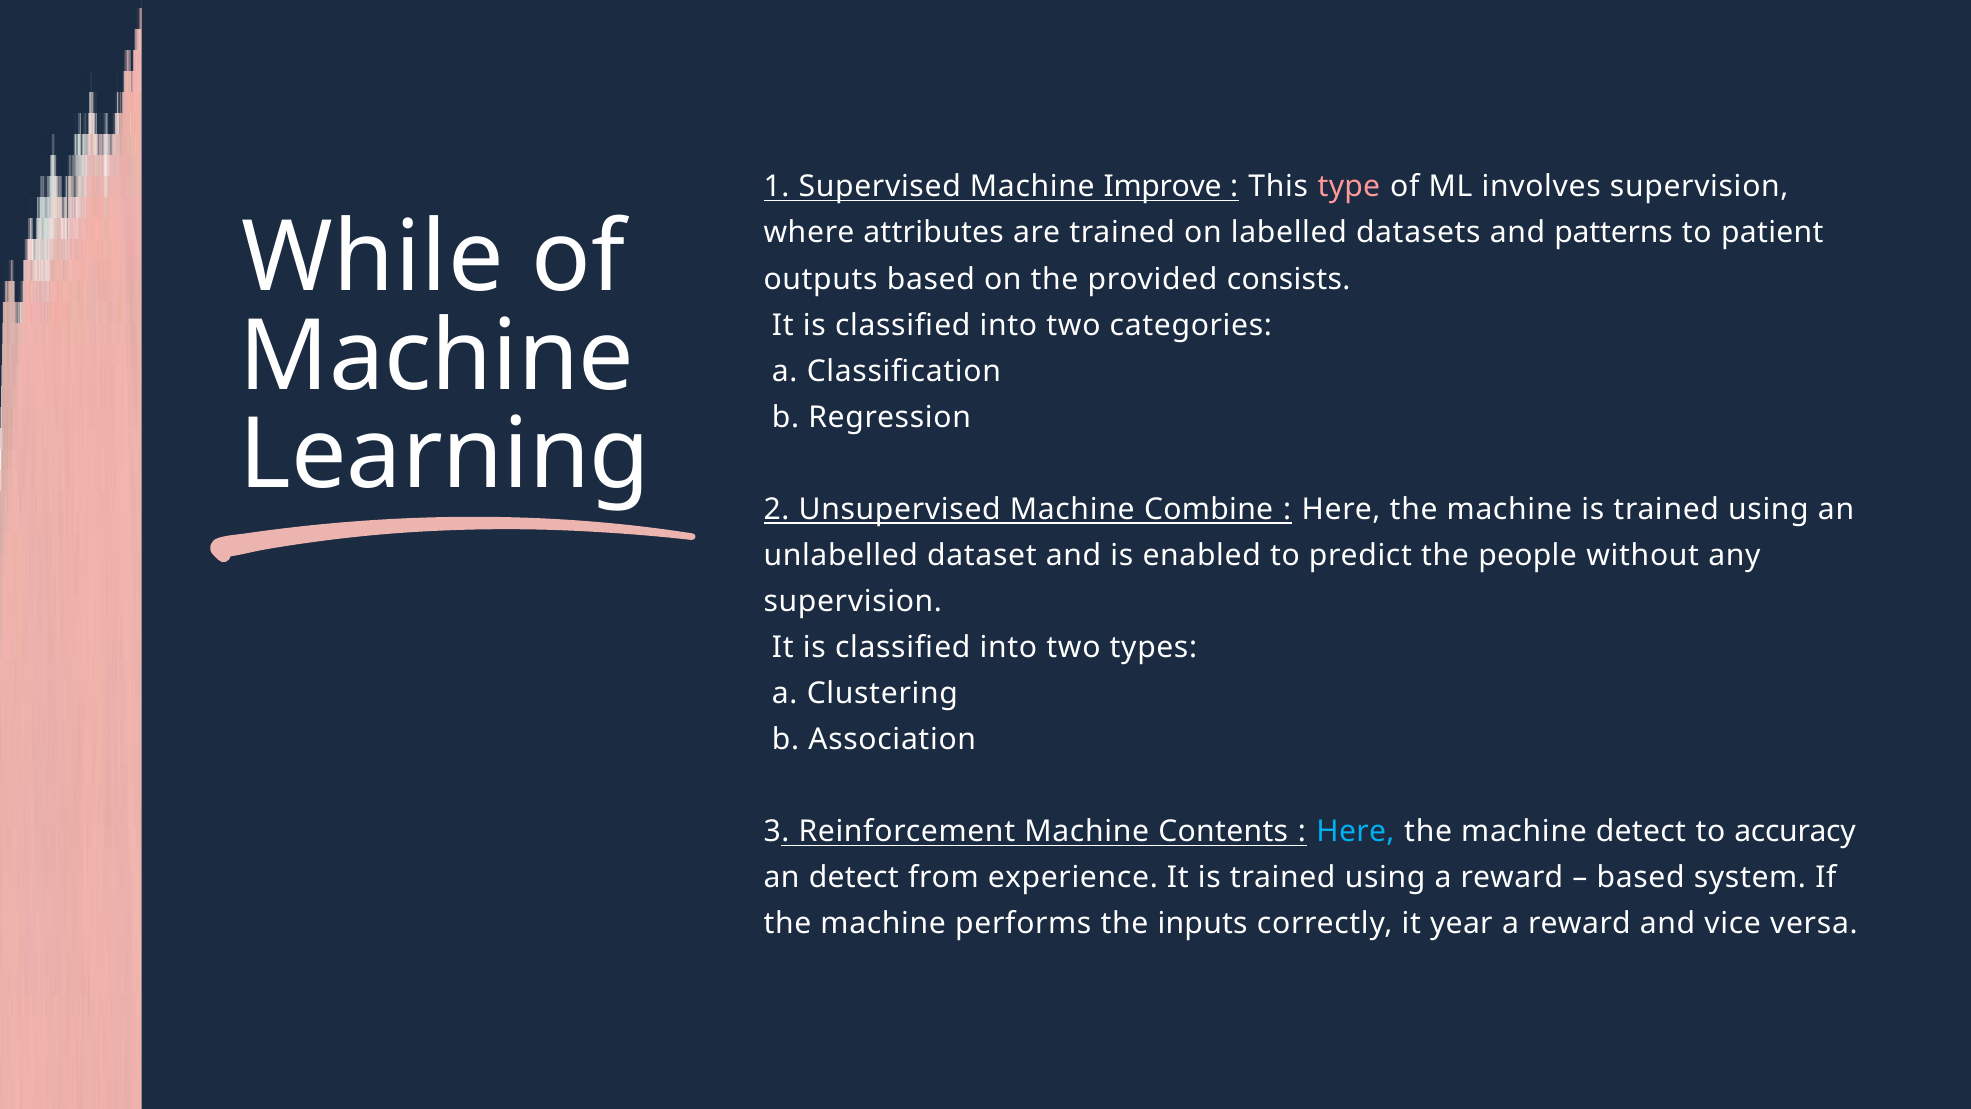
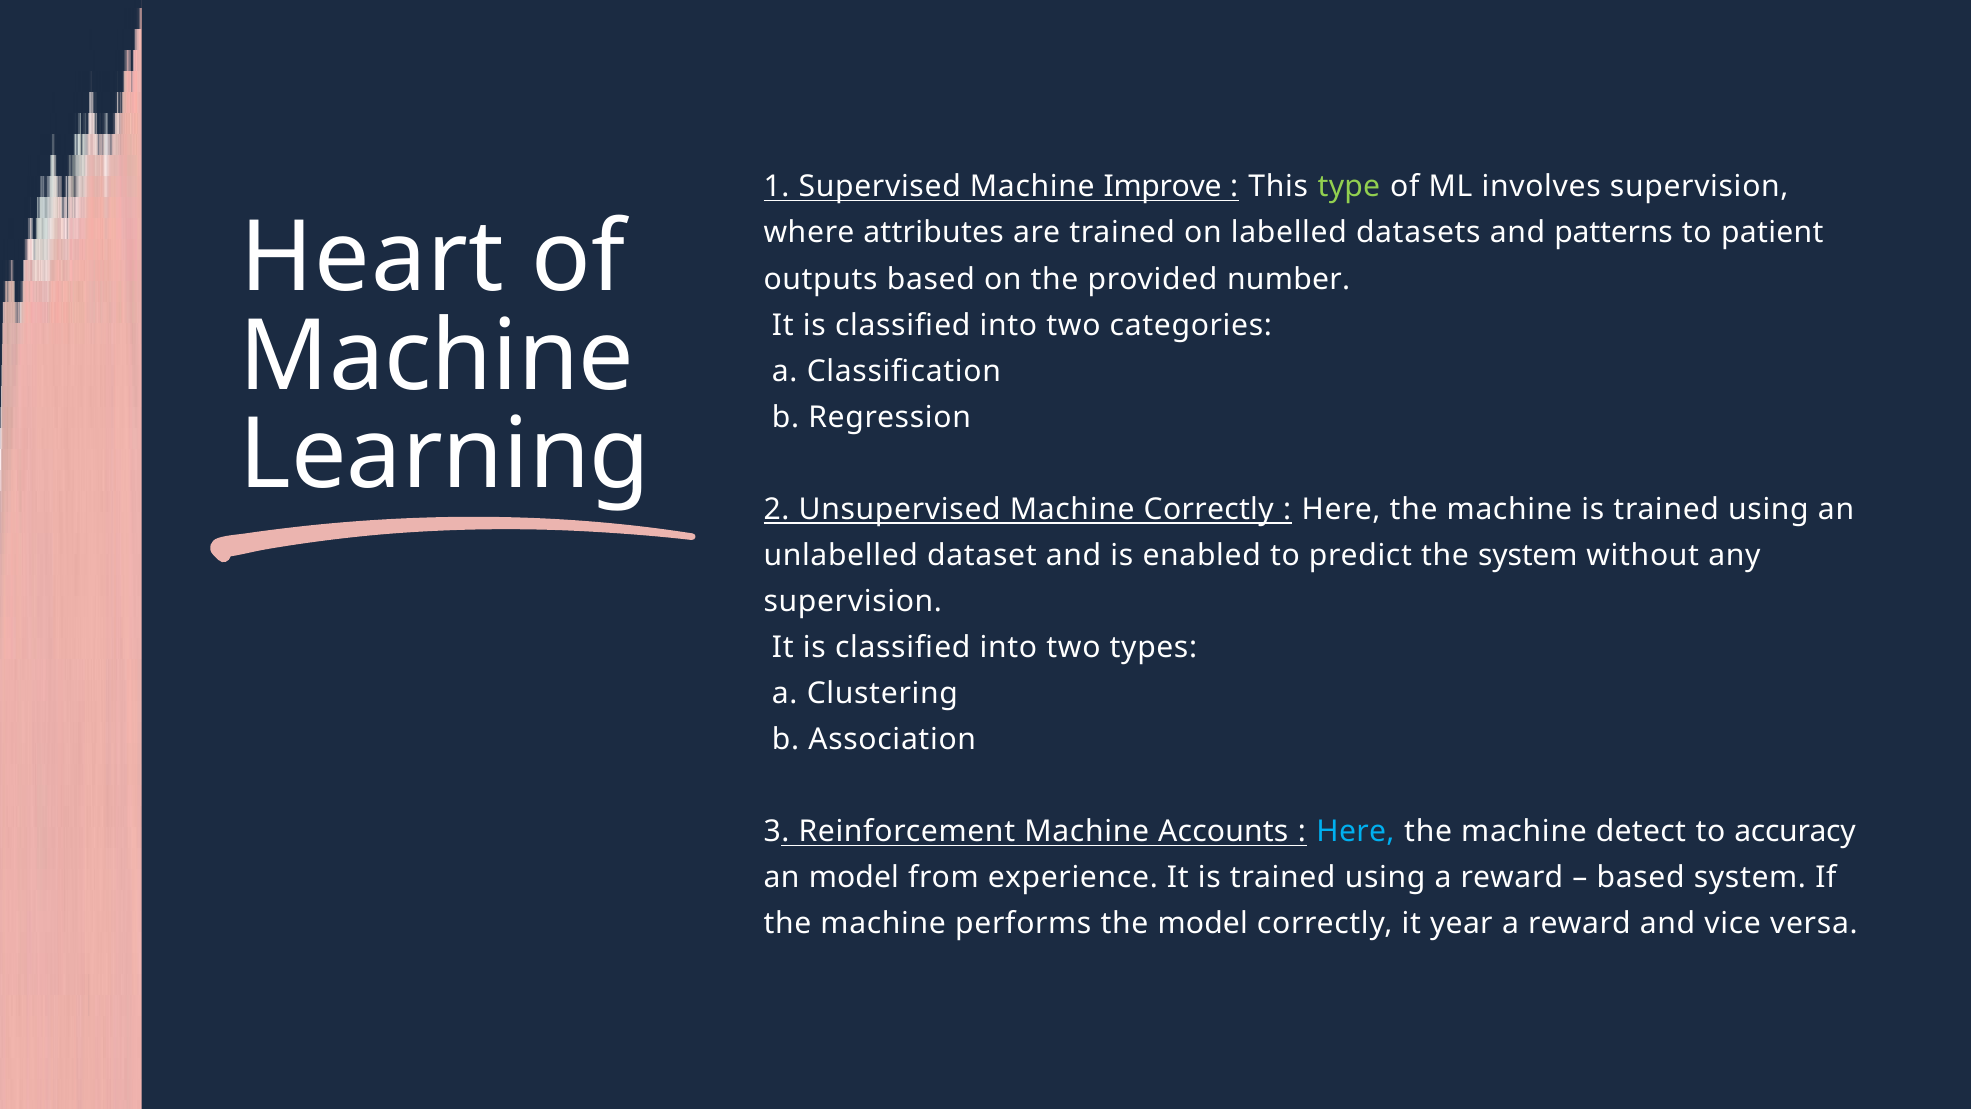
type colour: pink -> light green
While: While -> Heart
consists: consists -> number
Machine Combine: Combine -> Correctly
the people: people -> system
Contents: Contents -> Accounts
an detect: detect -> model
the inputs: inputs -> model
